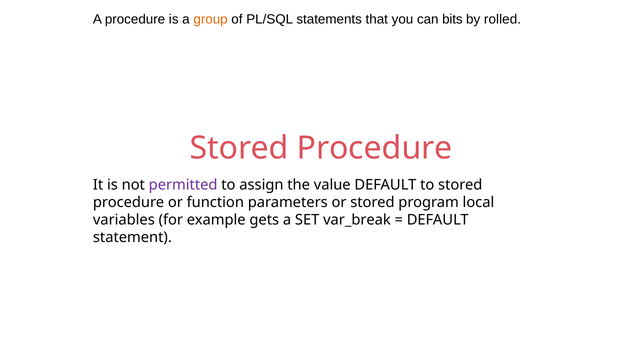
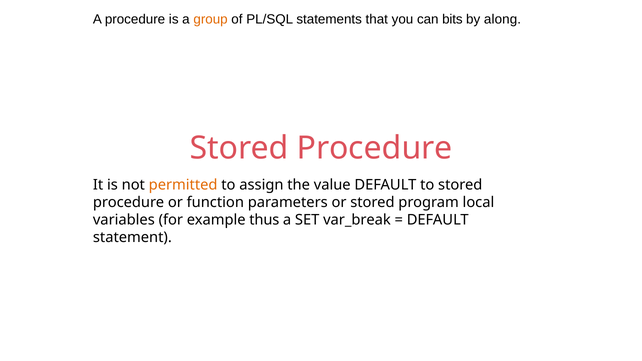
rolled: rolled -> along
permitted colour: purple -> orange
gets: gets -> thus
